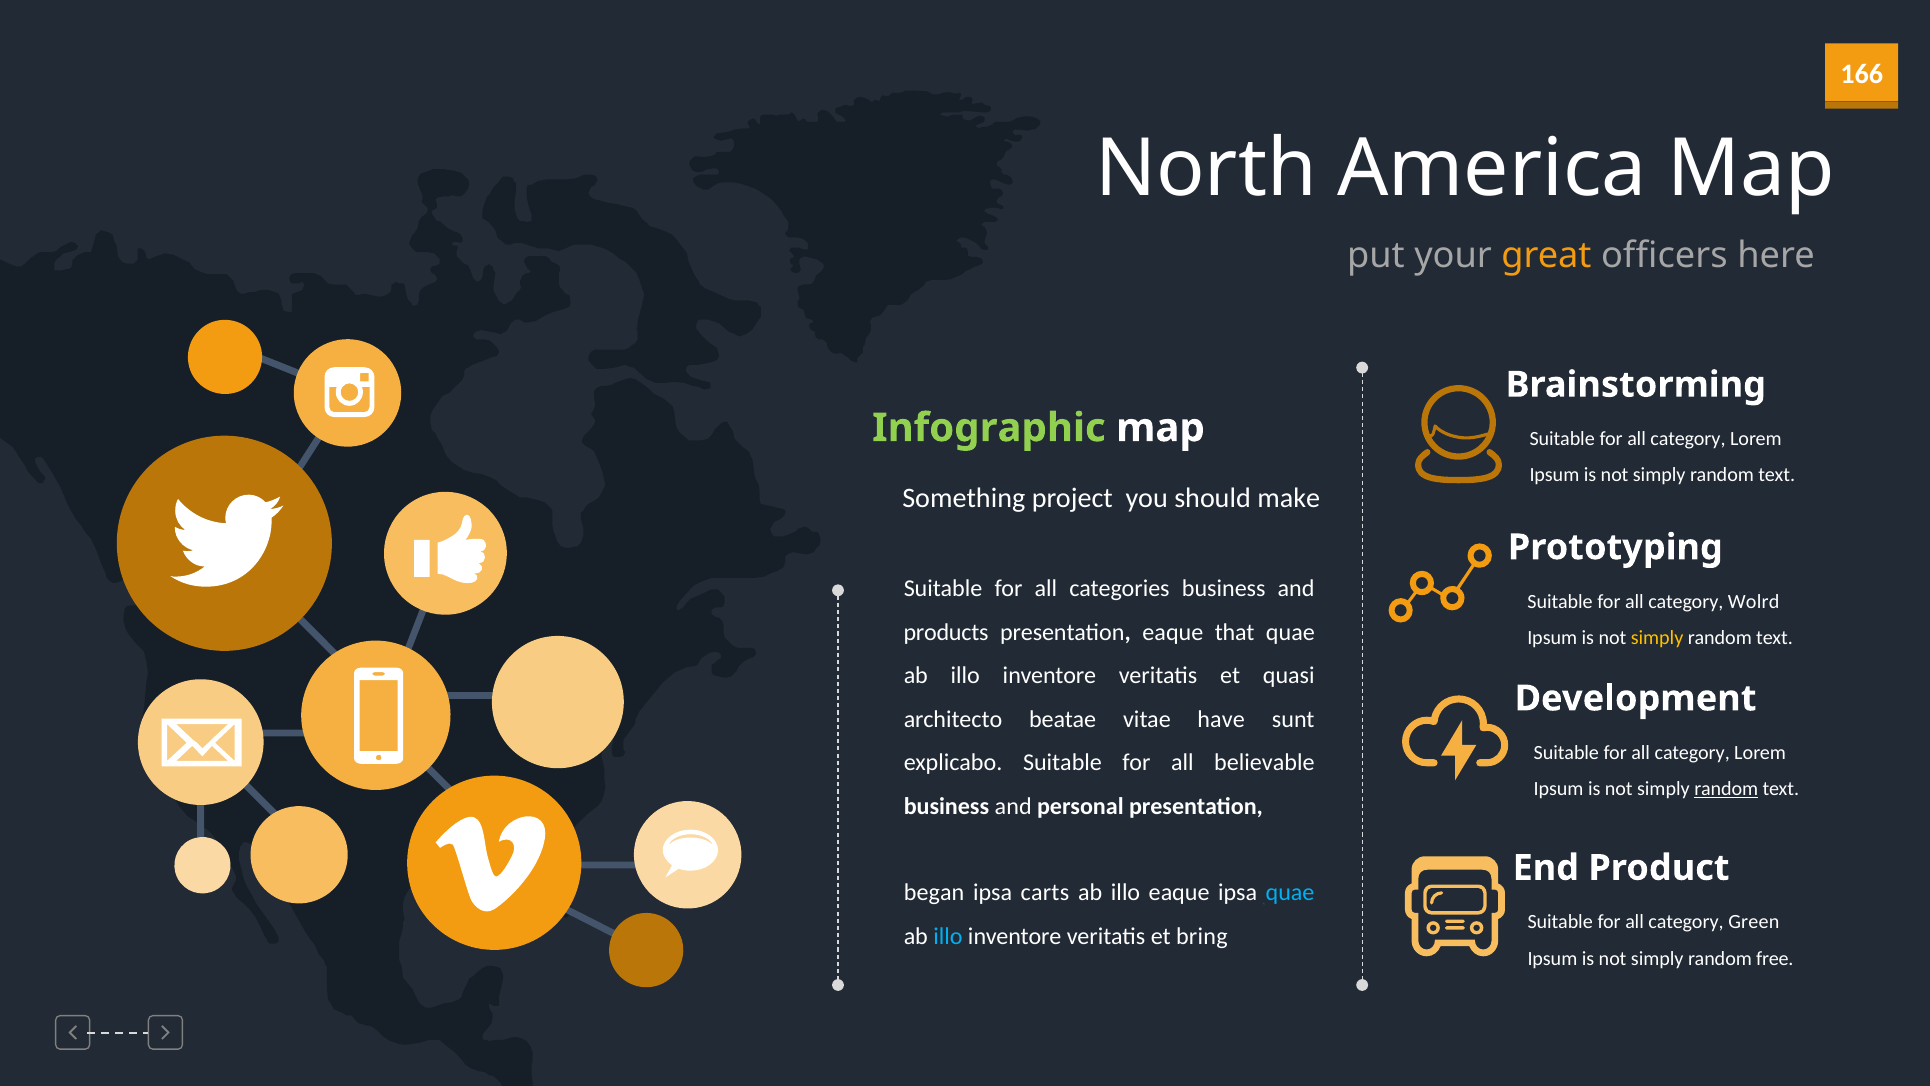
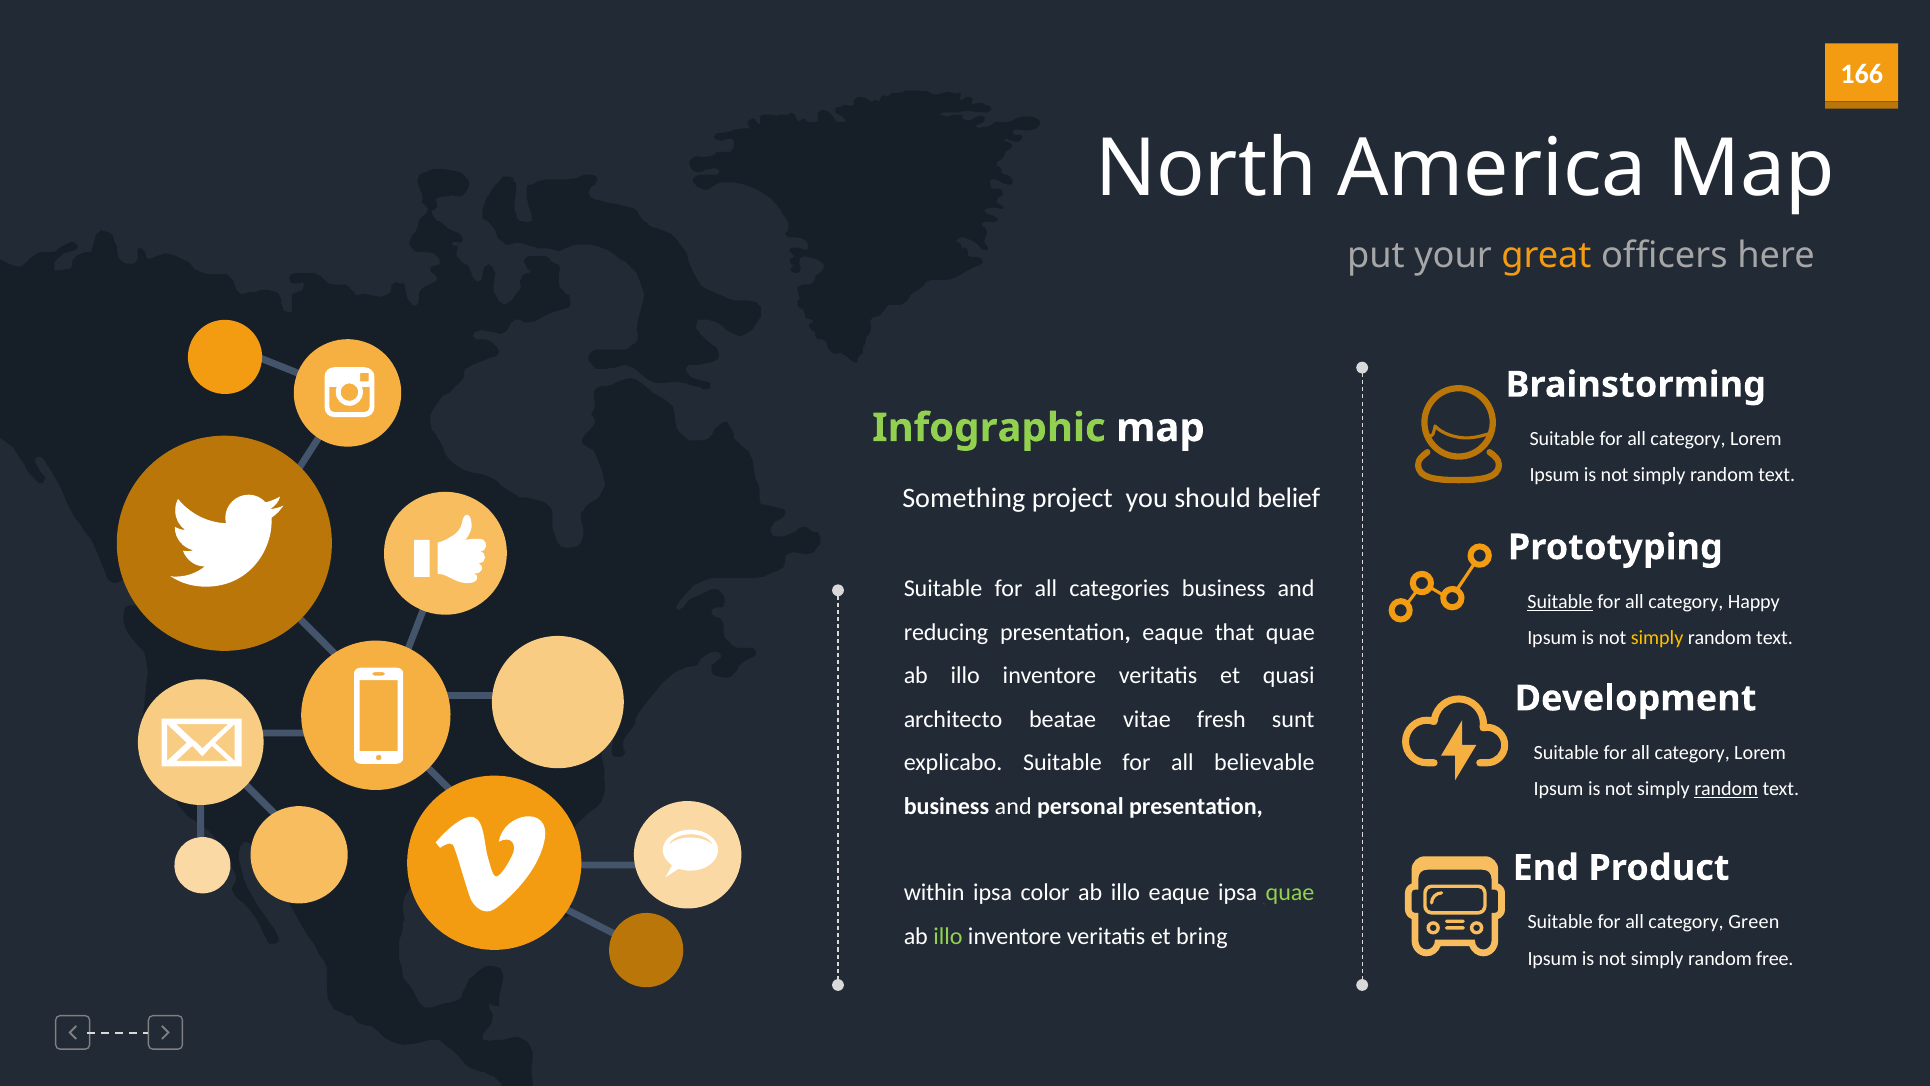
make: make -> belief
Suitable at (1560, 601) underline: none -> present
Wolrd: Wolrd -> Happy
products: products -> reducing
have: have -> fresh
began: began -> within
carts: carts -> color
quae at (1290, 893) colour: light blue -> light green
illo at (948, 936) colour: light blue -> light green
